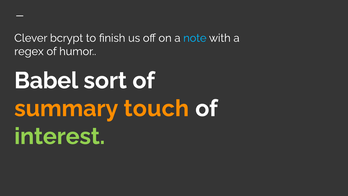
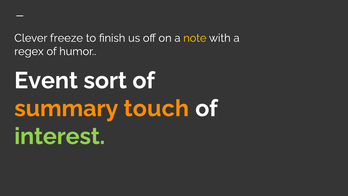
bcrypt: bcrypt -> freeze
note colour: light blue -> yellow
Babel: Babel -> Event
